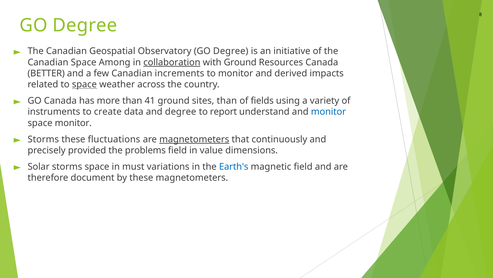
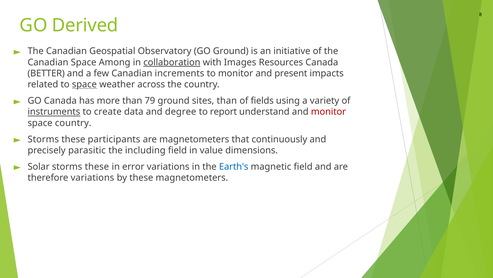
Degree at (85, 25): Degree -> Derived
Observatory GO Degree: Degree -> Ground
with Ground: Ground -> Images
derived: derived -> present
41: 41 -> 79
instruments underline: none -> present
monitor at (328, 112) colour: blue -> red
space monitor: monitor -> country
fluctuations: fluctuations -> participants
magnetometers at (194, 139) underline: present -> none
provided: provided -> parasitic
problems: problems -> including
Solar storms space: space -> these
must: must -> error
therefore document: document -> variations
